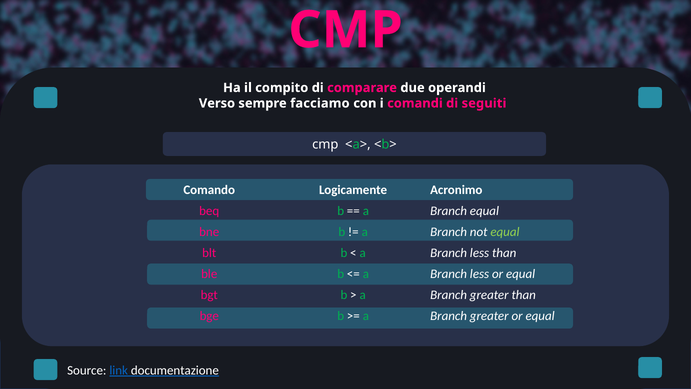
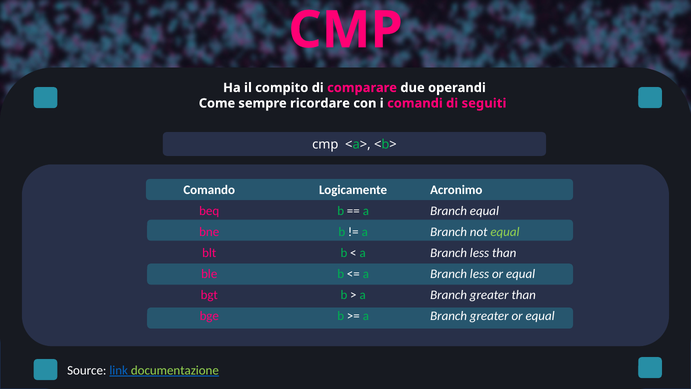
Verso: Verso -> Come
facciamo: facciamo -> ricordare
documentazione colour: white -> light green
